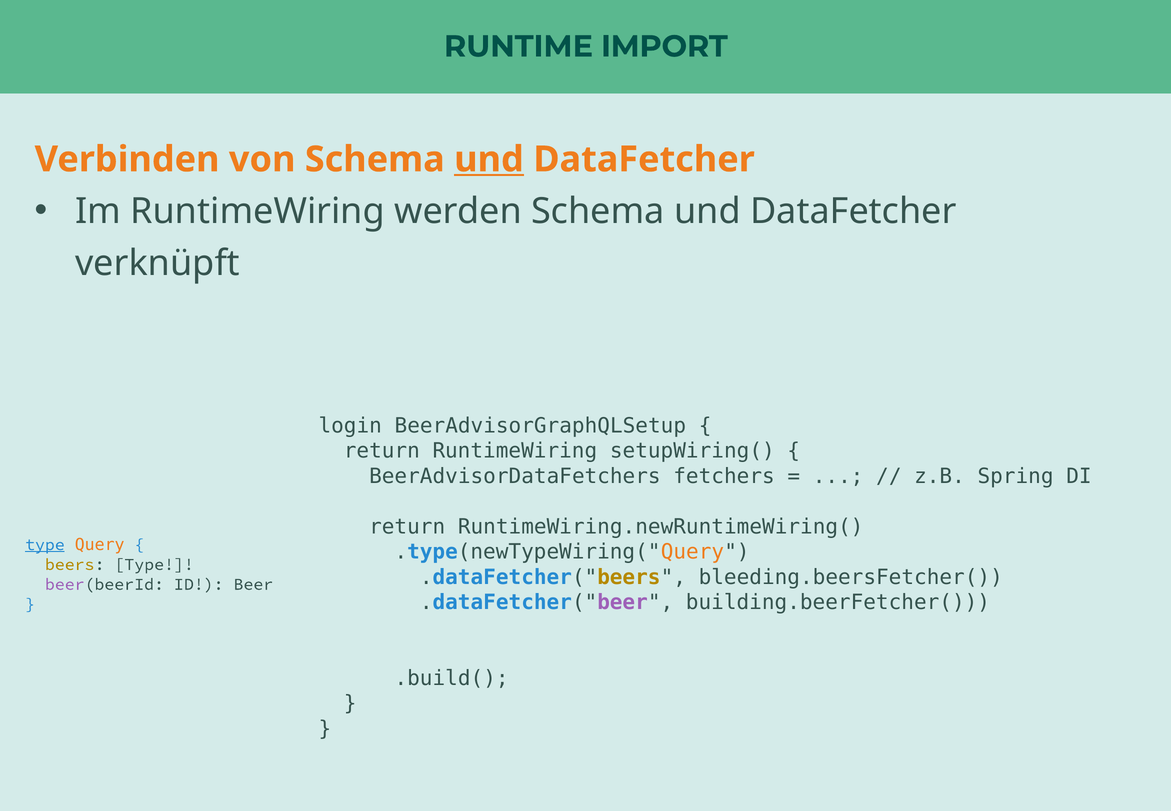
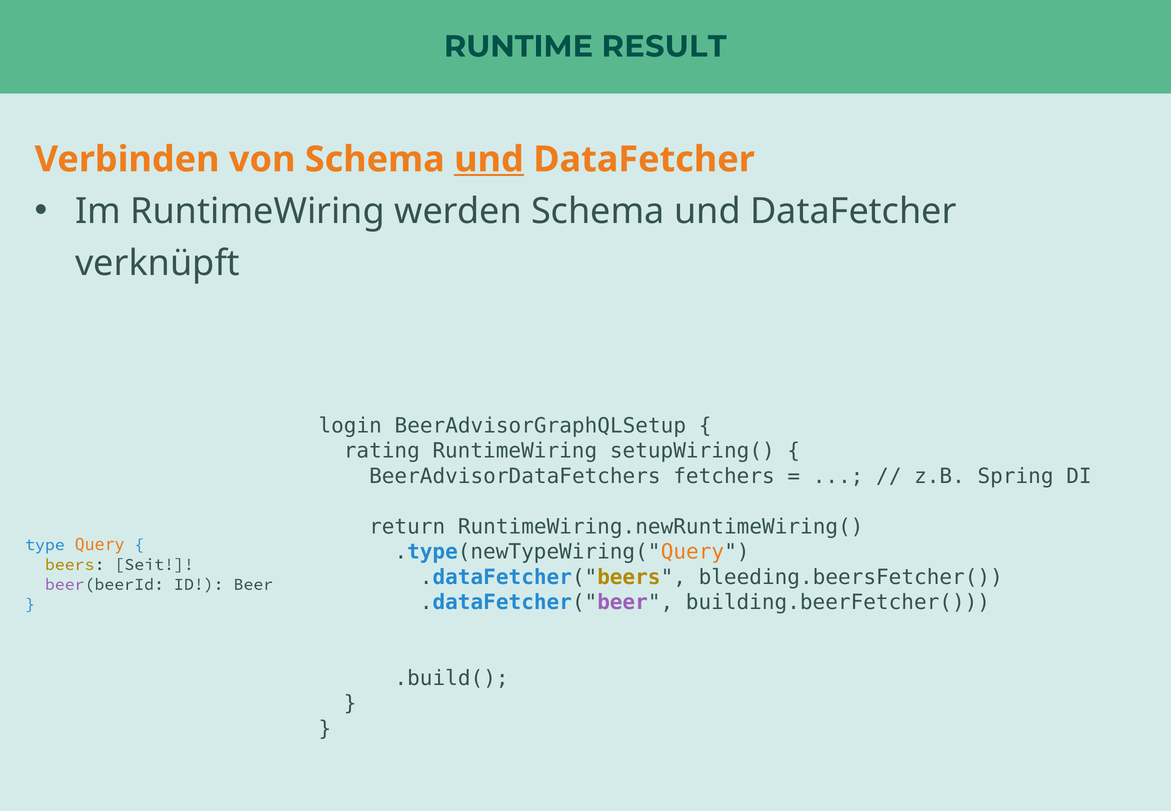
IMPORT: IMPORT -> RESULT
return at (382, 451): return -> rating
type at (45, 544) underline: present -> none
beers Type: Type -> Seit
